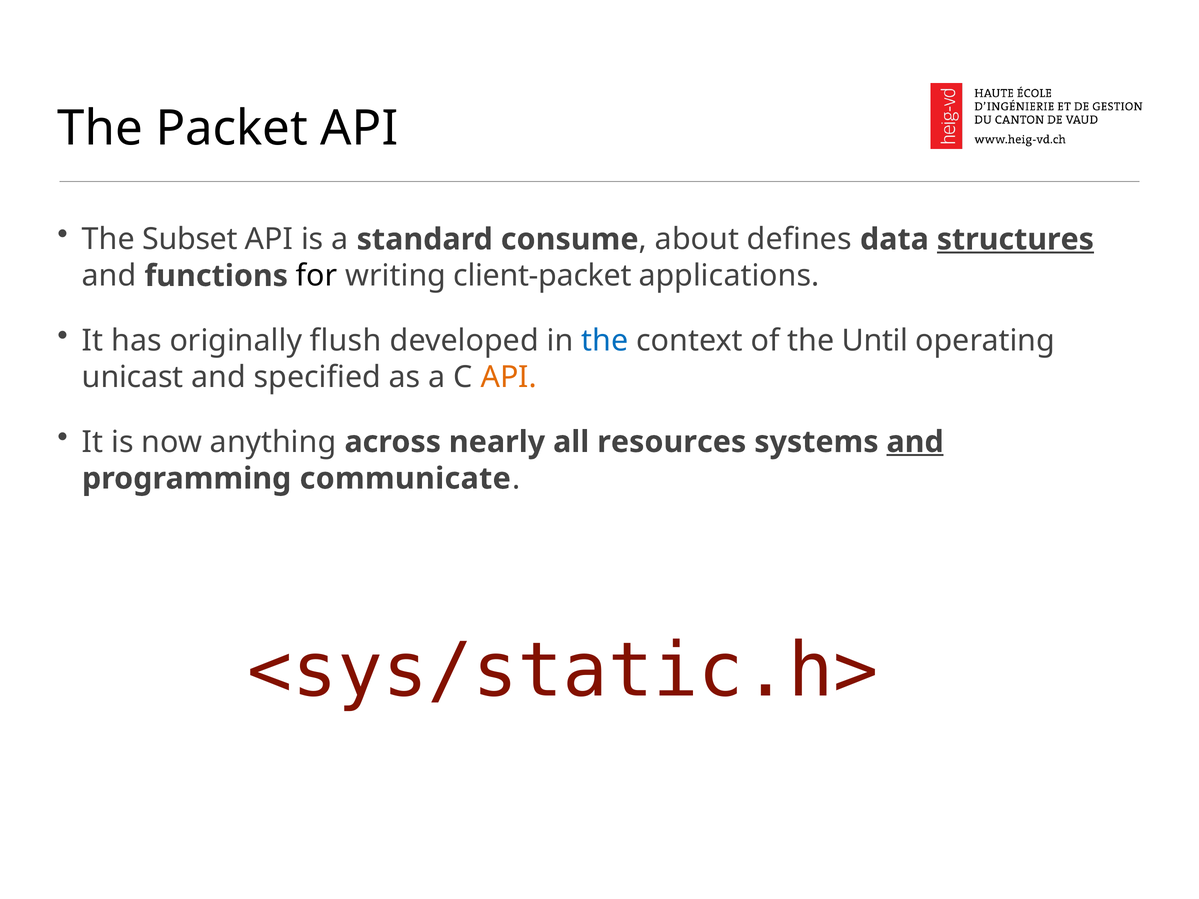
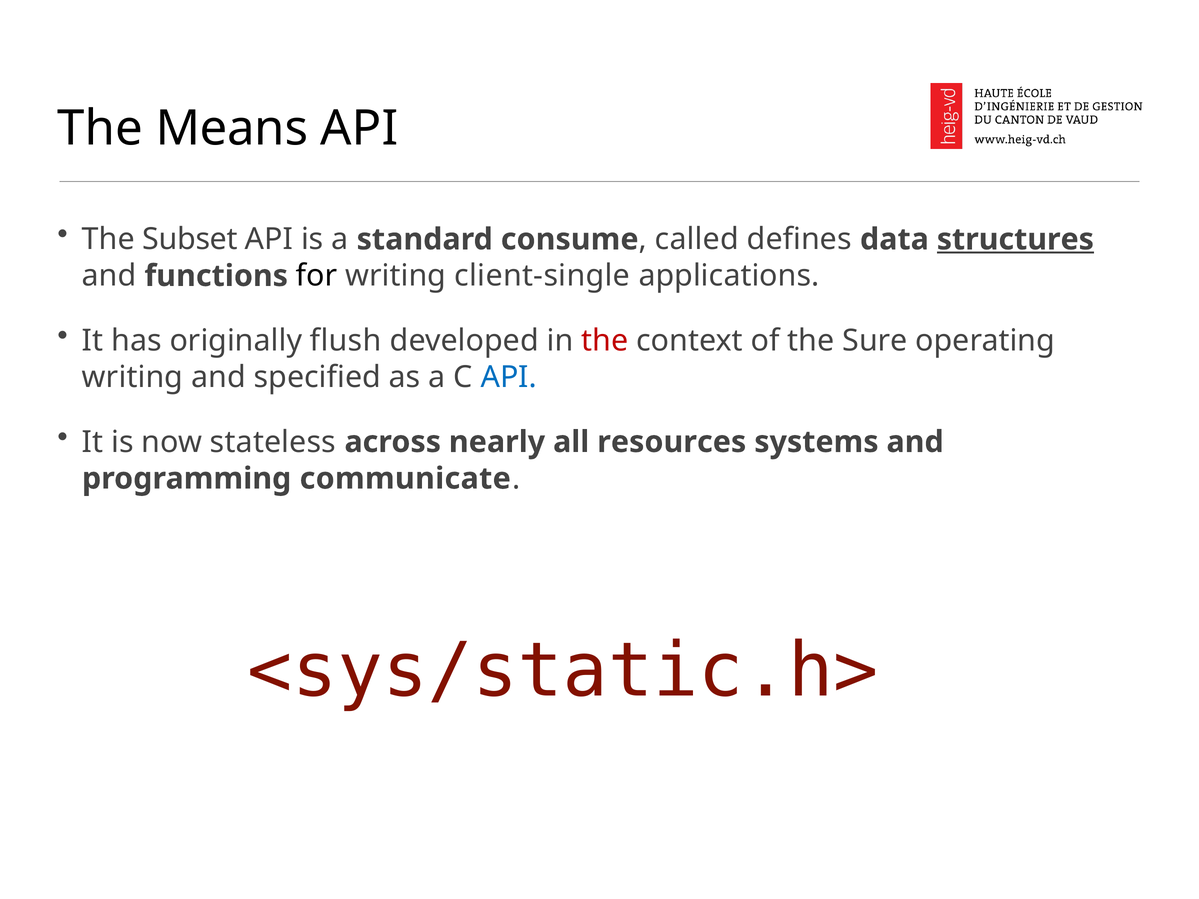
Packet: Packet -> Means
about: about -> called
client-packet: client-packet -> client-single
the at (605, 341) colour: blue -> red
Until: Until -> Sure
unicast at (133, 377): unicast -> writing
API at (509, 377) colour: orange -> blue
anything: anything -> stateless
and at (915, 442) underline: present -> none
